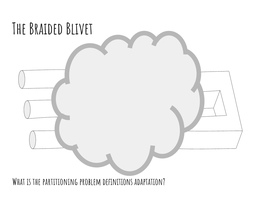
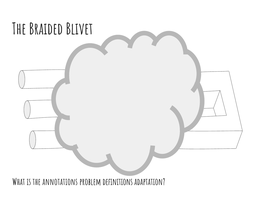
partitioning: partitioning -> annotations
